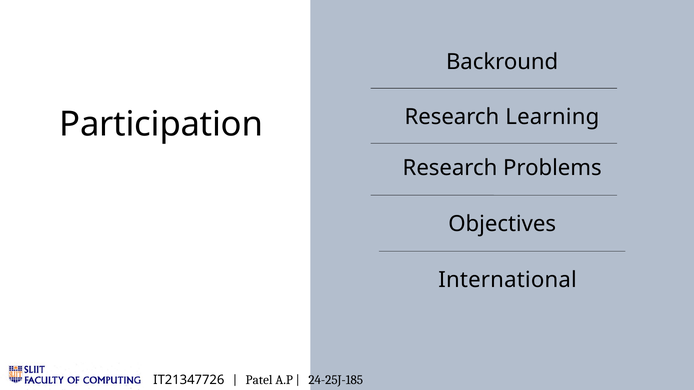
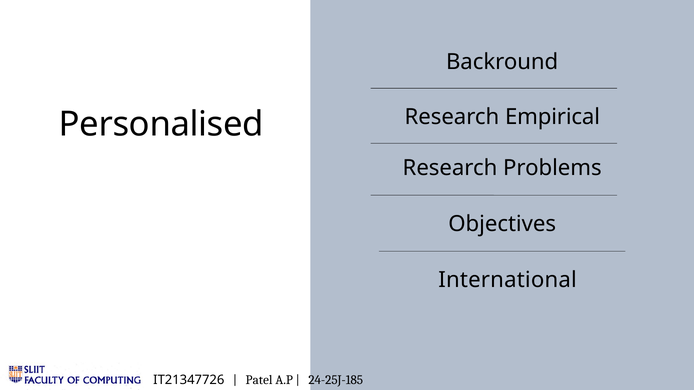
Learning: Learning -> Empirical
Participation: Participation -> Personalised
